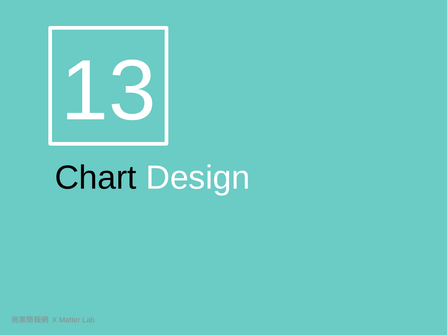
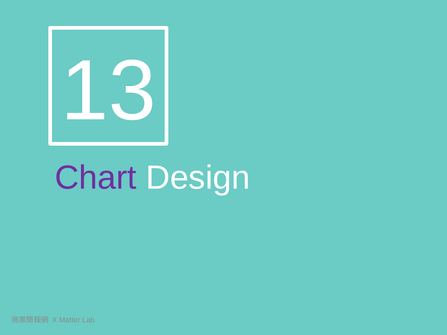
Chart colour: black -> purple
